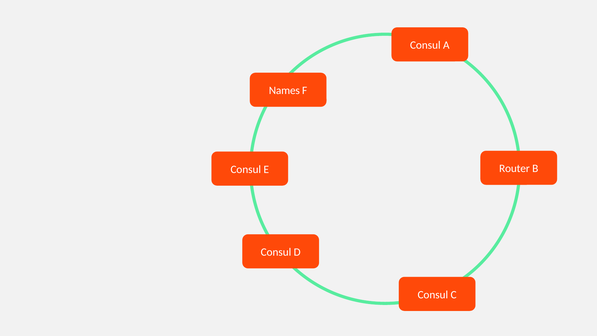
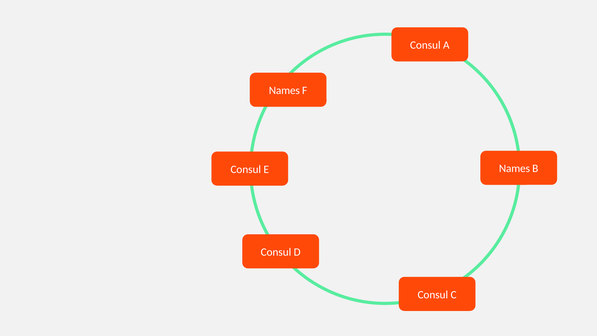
Router at (514, 168): Router -> Names
